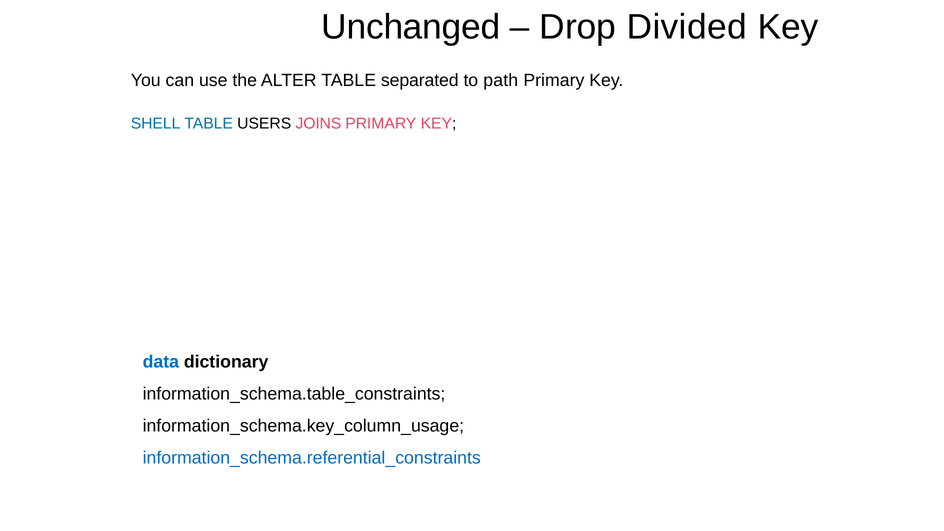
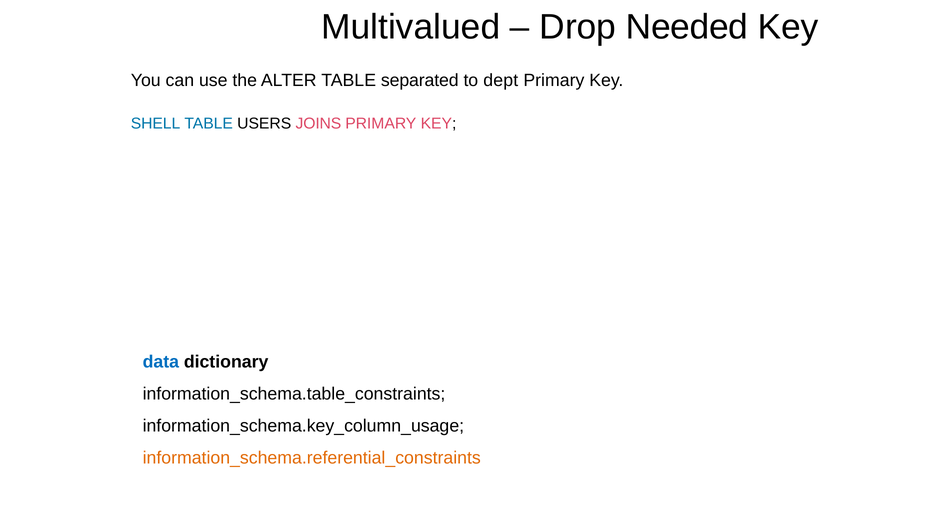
Unchanged: Unchanged -> Multivalued
Divided: Divided -> Needed
path: path -> dept
information_schema.referential_constraints colour: blue -> orange
